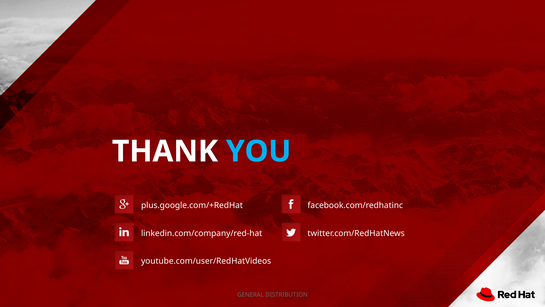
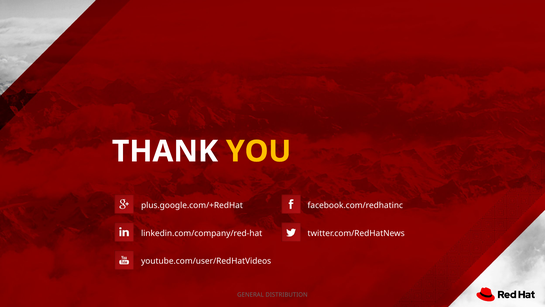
YOU colour: light blue -> yellow
